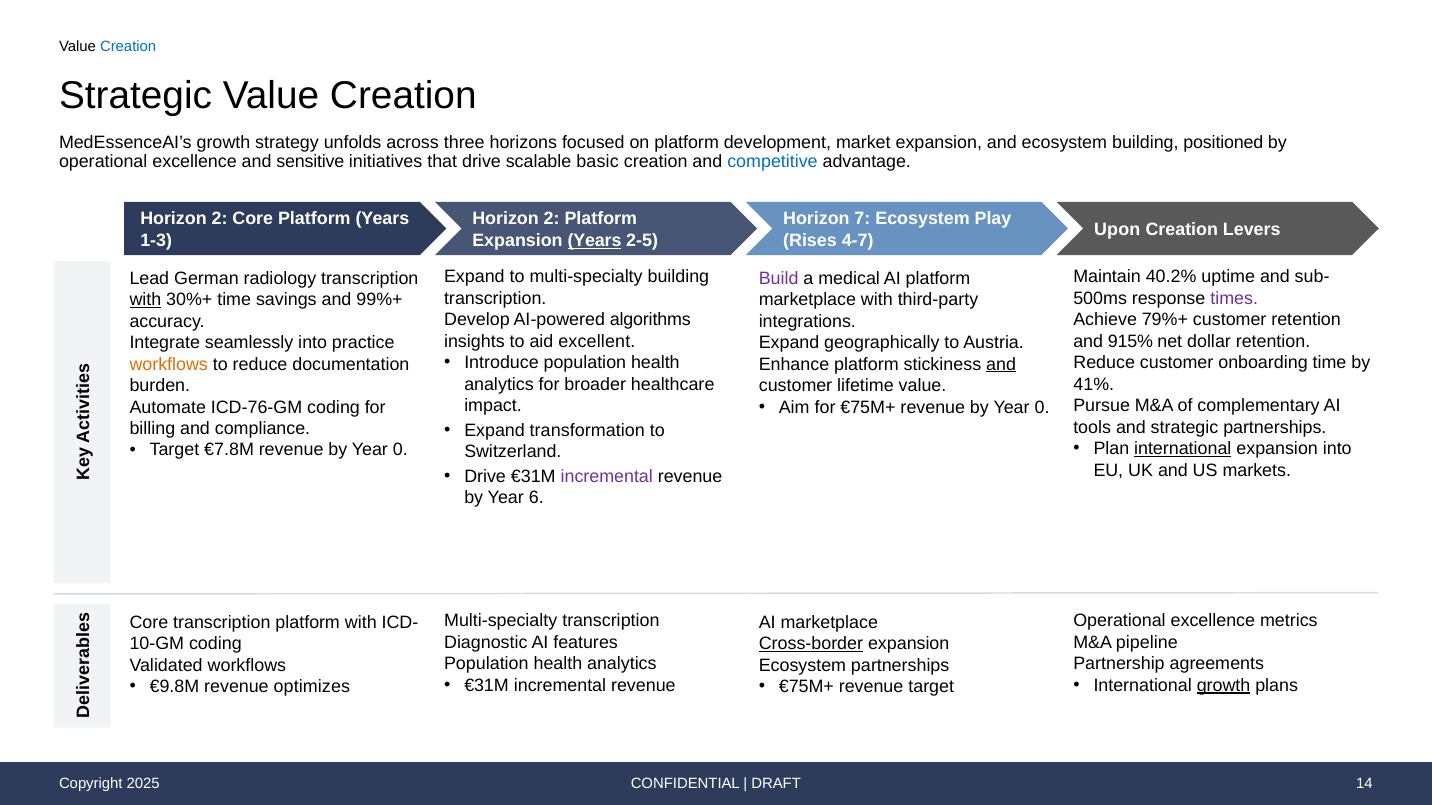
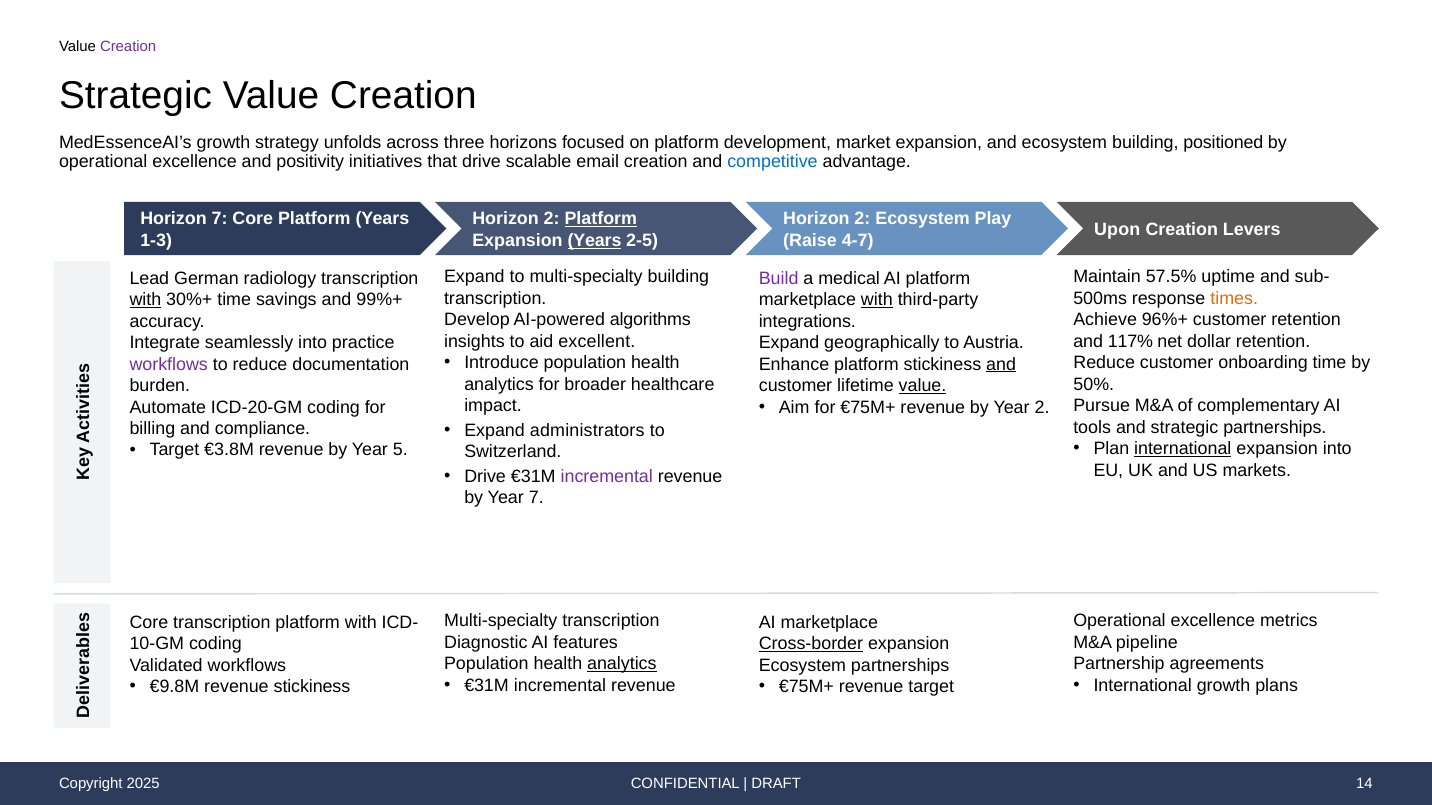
Creation at (128, 46) colour: blue -> purple
sensitive: sensitive -> positivity
basic: basic -> email
2 at (219, 219): 2 -> 7
Platform at (601, 219) underline: none -> present
7 at (862, 219): 7 -> 2
Rises: Rises -> Raise
40.2%: 40.2% -> 57.5%
times colour: purple -> orange
with at (877, 300) underline: none -> present
79%+: 79%+ -> 96%+
915%: 915% -> 117%
workflows at (169, 364) colour: orange -> purple
41%: 41% -> 50%
value at (923, 386) underline: none -> present
0 at (1042, 407): 0 -> 2
ICD-76-GM: ICD-76-GM -> ICD-20-GM
transformation: transformation -> administrators
€7.8M: €7.8M -> €3.8M
0 at (400, 450): 0 -> 5
Year 6: 6 -> 7
analytics at (622, 664) underline: none -> present
growth at (1224, 686) underline: present -> none
revenue optimizes: optimizes -> stickiness
